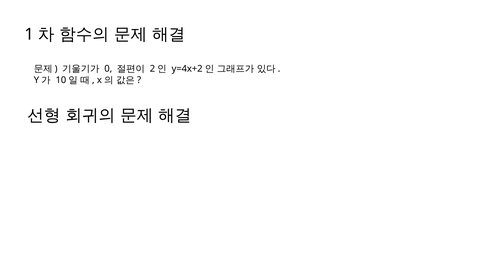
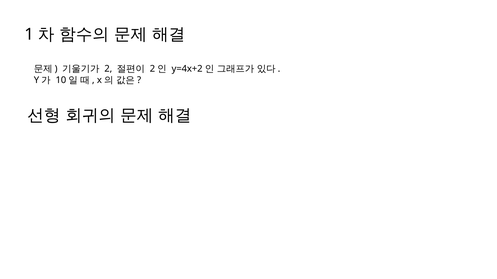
0: 0 -> 2
